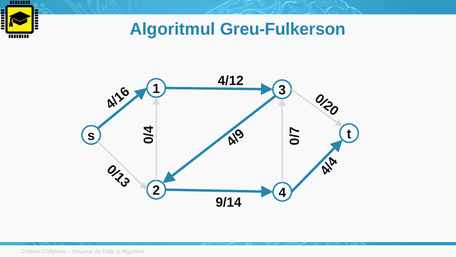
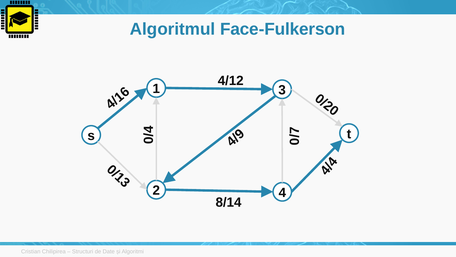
Greu-Fulkerson: Greu-Fulkerson -> Face-Fulkerson
9/14: 9/14 -> 8/14
